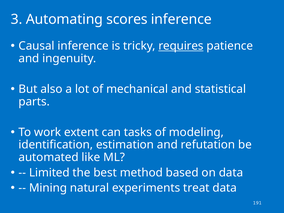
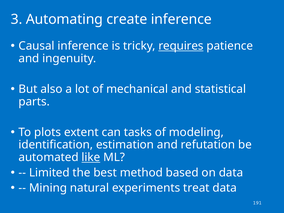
scores: scores -> create
work: work -> plots
like underline: none -> present
